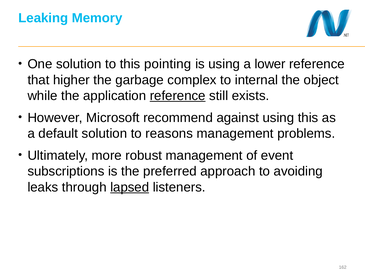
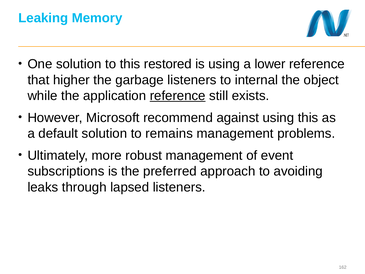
pointing: pointing -> restored
garbage complex: complex -> listeners
reasons: reasons -> remains
lapsed underline: present -> none
